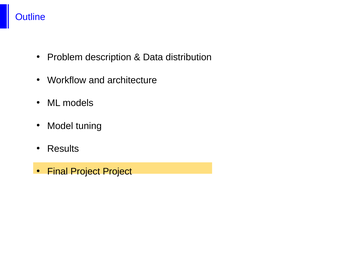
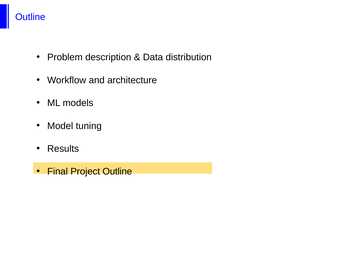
Project Project: Project -> Outline
